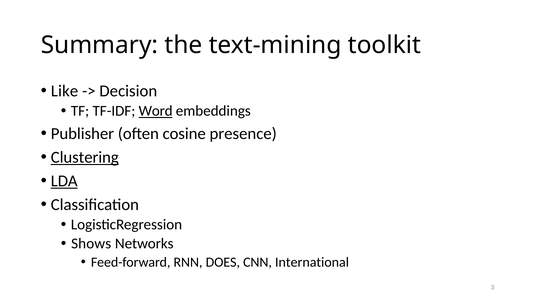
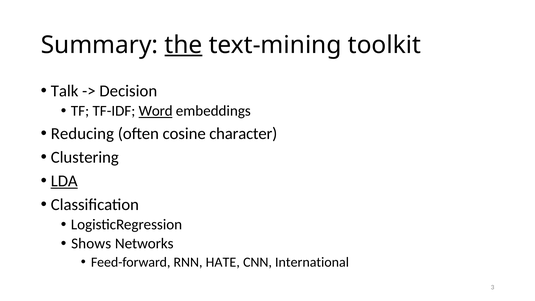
the underline: none -> present
Like: Like -> Talk
Publisher: Publisher -> Reducing
presence: presence -> character
Clustering underline: present -> none
DOES: DOES -> HATE
